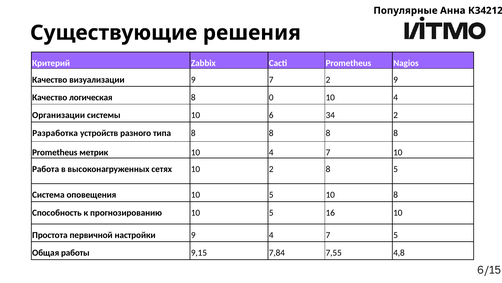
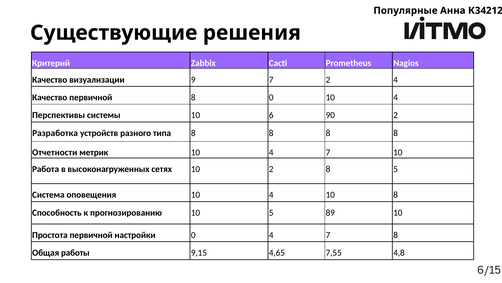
2 9: 9 -> 4
Качество логическая: логическая -> первичной
Организации: Организации -> Перспективы
34: 34 -> 90
Prometheus at (55, 152): Prometheus -> Отчетности
оповещения 10 5: 5 -> 4
16: 16 -> 89
настройки 9: 9 -> 0
7 5: 5 -> 8
7,84: 7,84 -> 4,65
